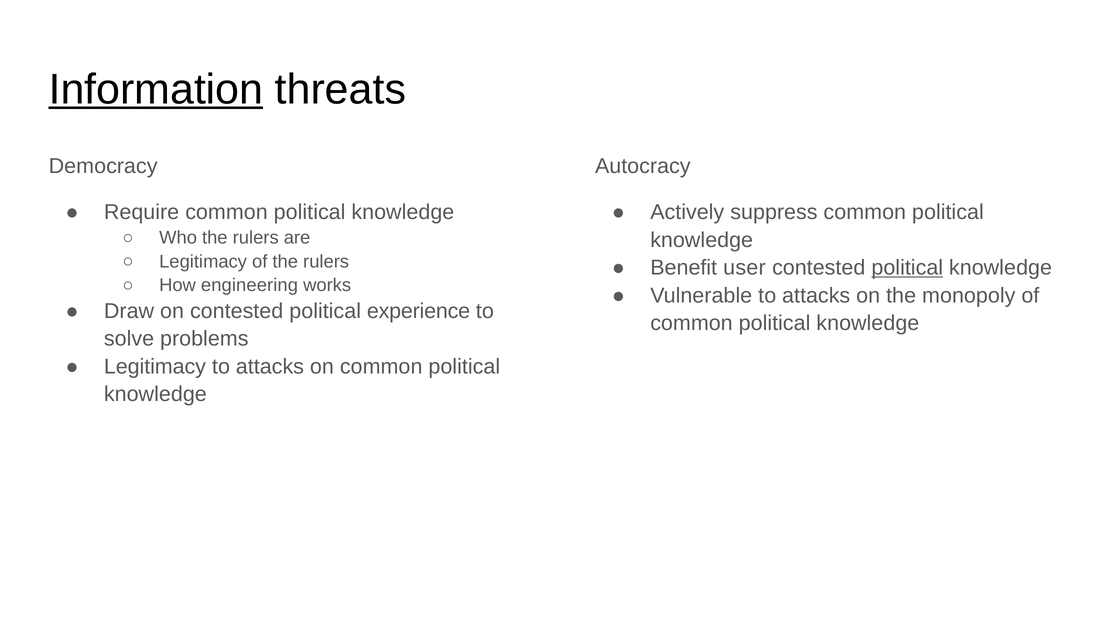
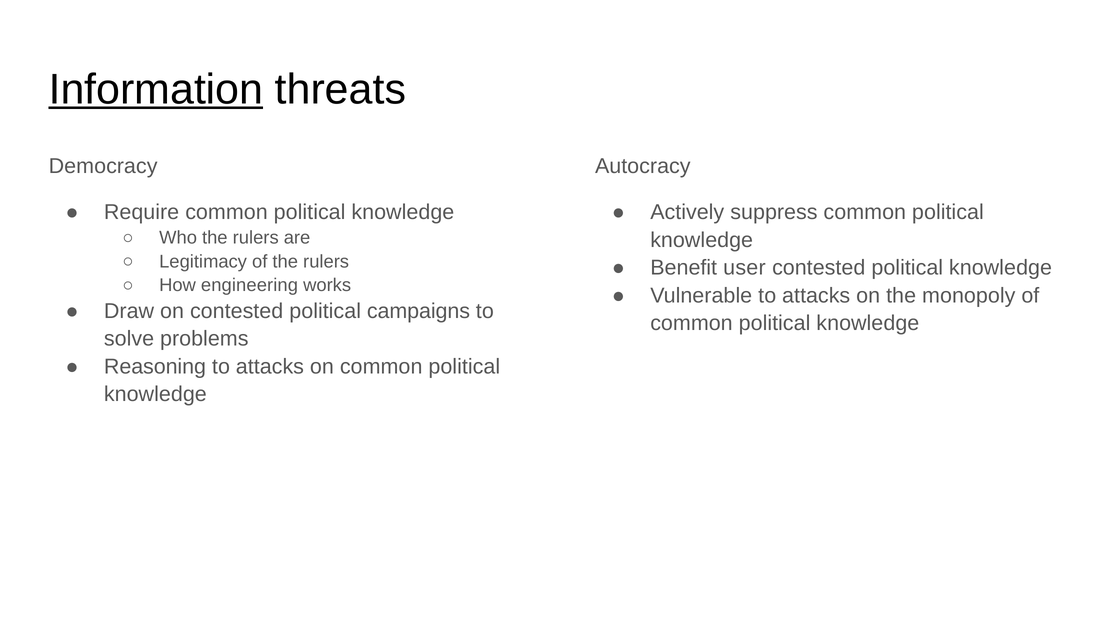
political at (907, 268) underline: present -> none
experience: experience -> campaigns
Legitimacy at (155, 367): Legitimacy -> Reasoning
